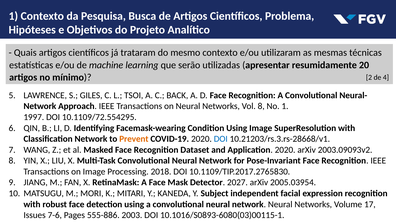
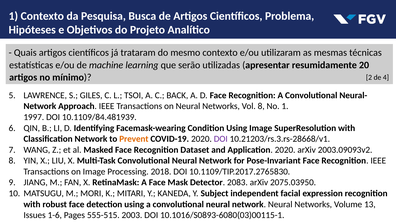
10.1109/72.554295: 10.1109/72.554295 -> 10.1109/84.481939
DOI at (221, 139) colour: blue -> purple
2027: 2027 -> 2083
2005.03954: 2005.03954 -> 2075.03950
17: 17 -> 13
7-6: 7-6 -> 1-6
555-886: 555-886 -> 555-515
